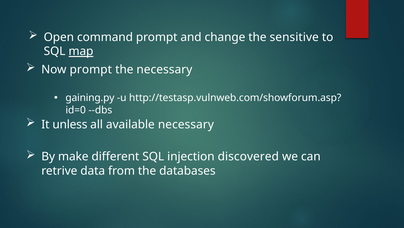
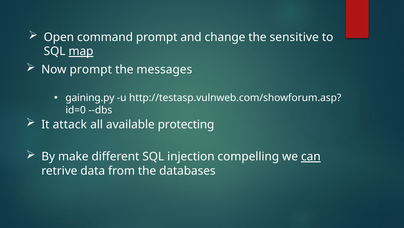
the necessary: necessary -> messages
unless: unless -> attack
available necessary: necessary -> protecting
discovered: discovered -> compelling
can underline: none -> present
